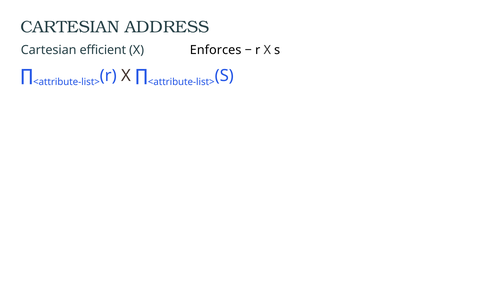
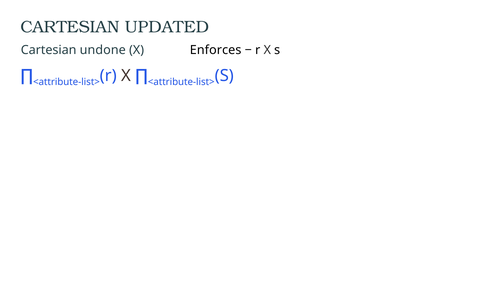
ADDRESS: ADDRESS -> UPDATED
efficient: efficient -> undone
